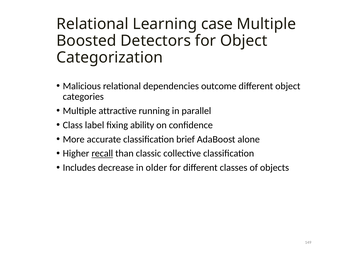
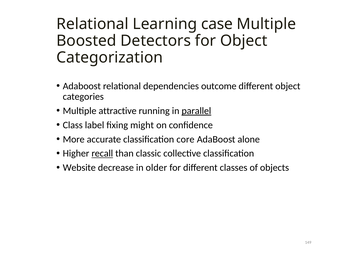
Malicious at (82, 86): Malicious -> Adaboost
parallel underline: none -> present
ability: ability -> might
brief: brief -> core
Includes: Includes -> Website
